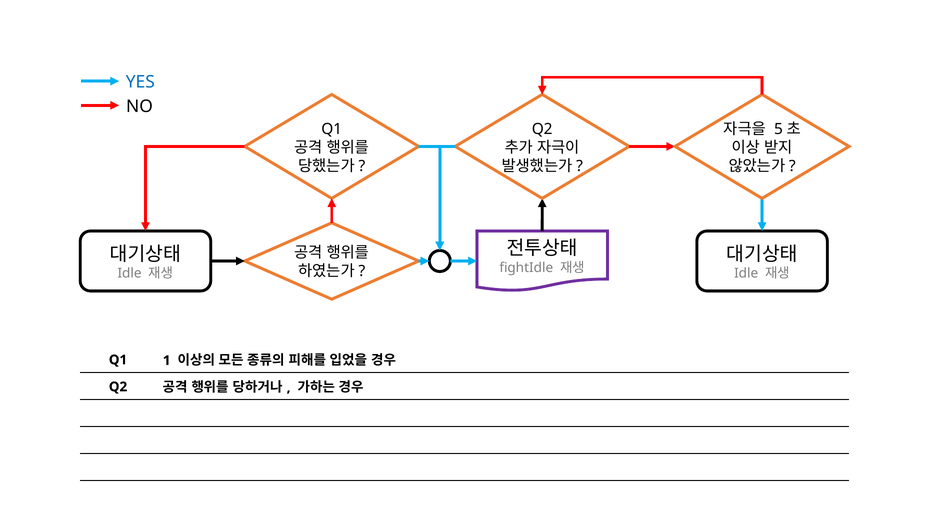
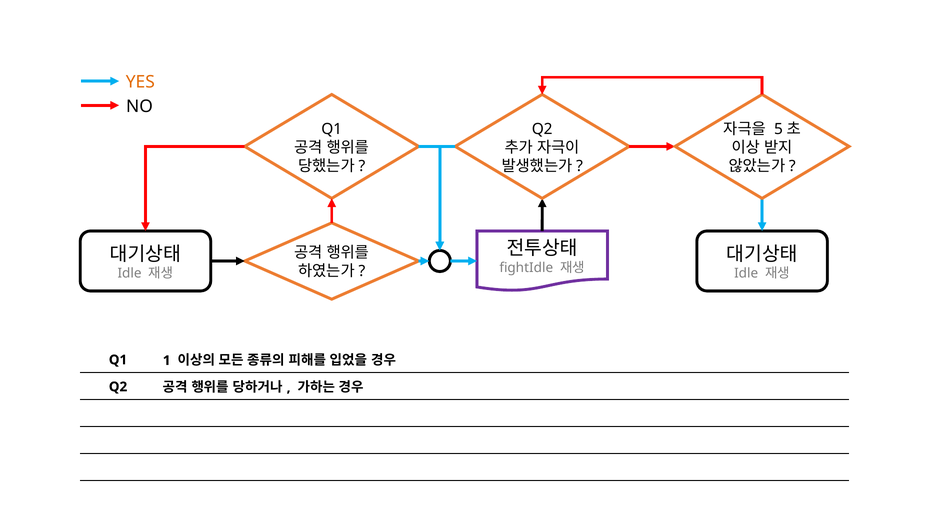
YES colour: blue -> orange
